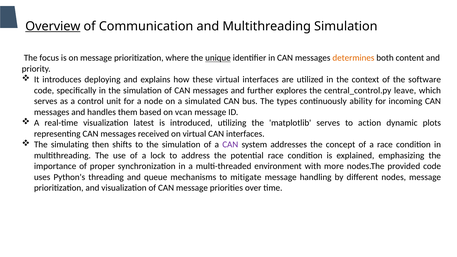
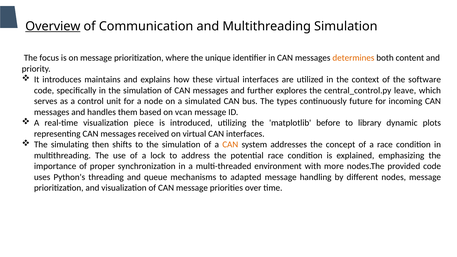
unique underline: present -> none
deploying: deploying -> maintains
ability: ability -> future
latest: latest -> piece
matplotlib serves: serves -> before
action: action -> library
CAN at (230, 145) colour: purple -> orange
mitigate: mitigate -> adapted
